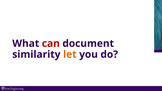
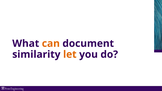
can colour: red -> orange
